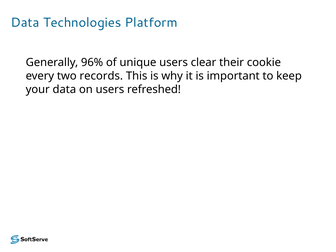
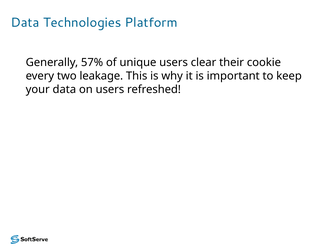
96%: 96% -> 57%
records: records -> leakage
